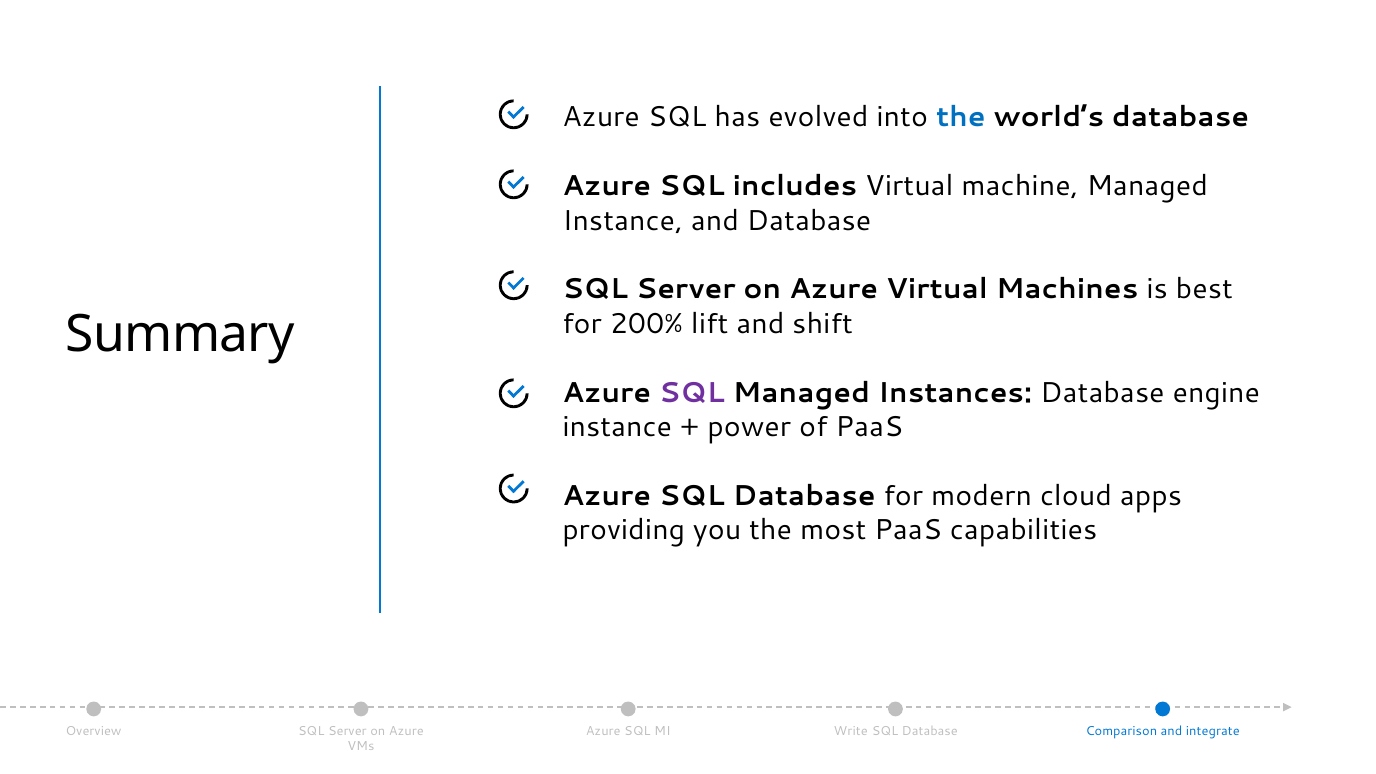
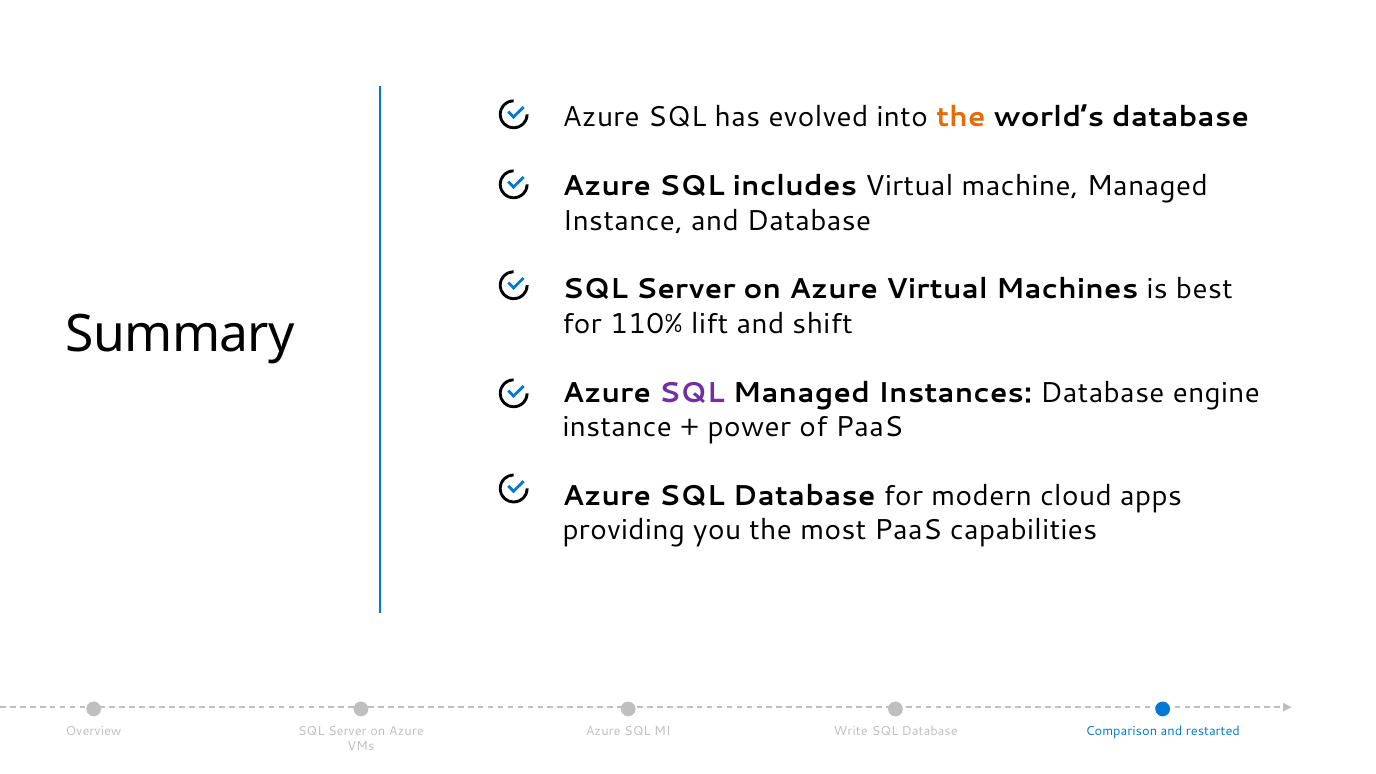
the at (961, 117) colour: blue -> orange
200%: 200% -> 110%
integrate: integrate -> restarted
